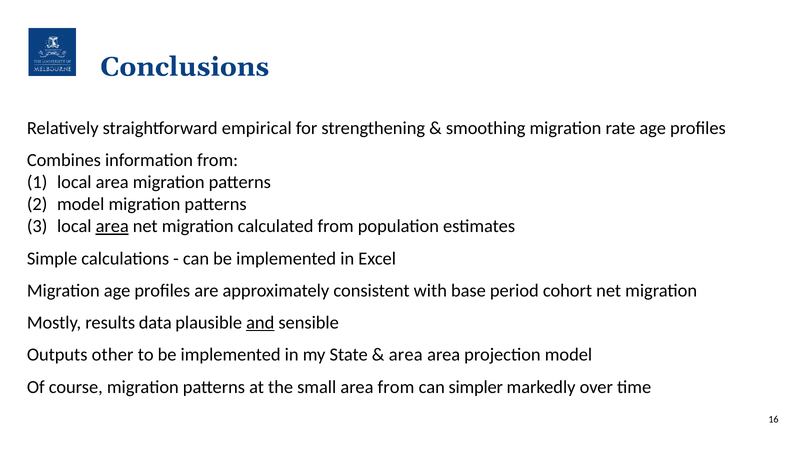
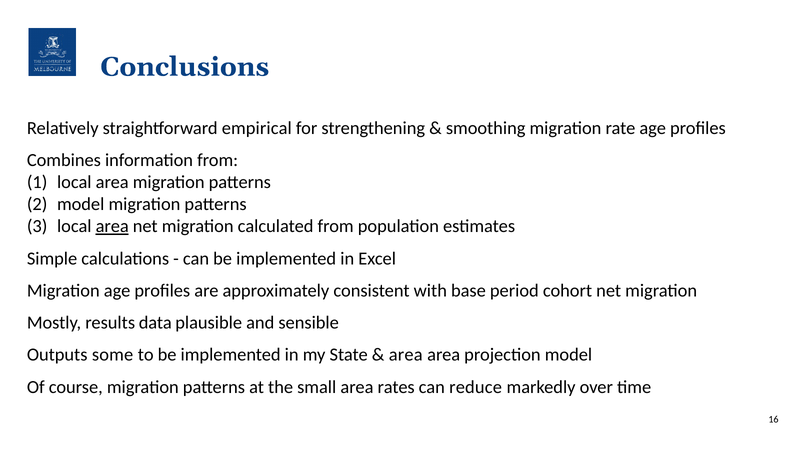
and underline: present -> none
other: other -> some
area from: from -> rates
simpler: simpler -> reduce
